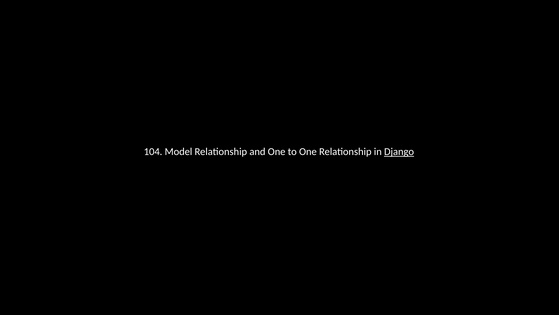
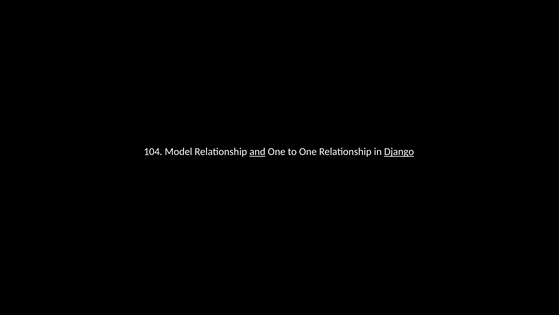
and underline: none -> present
